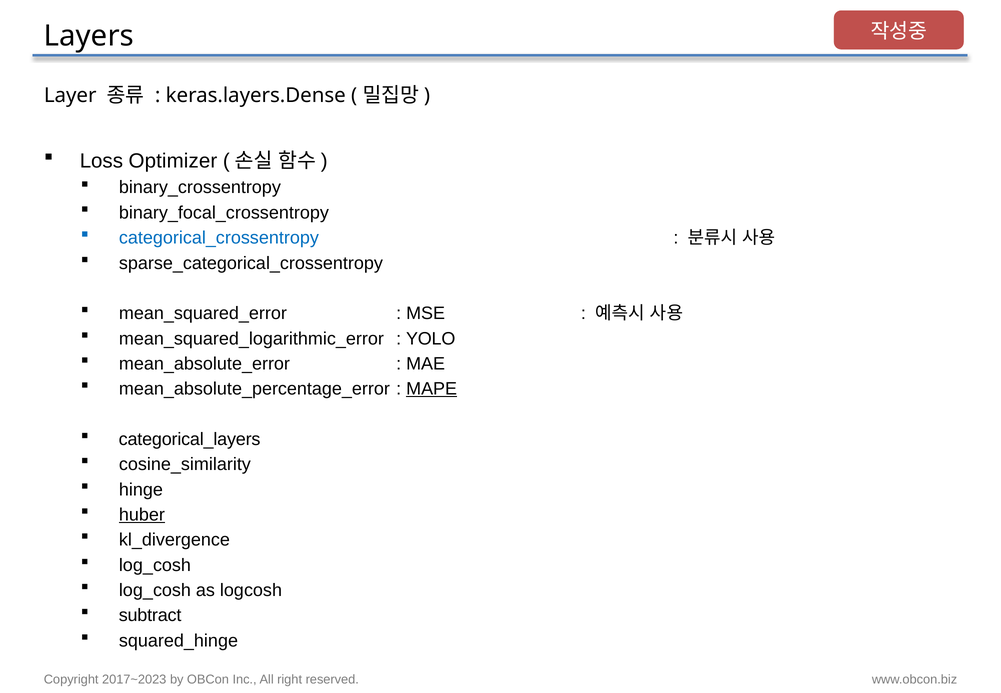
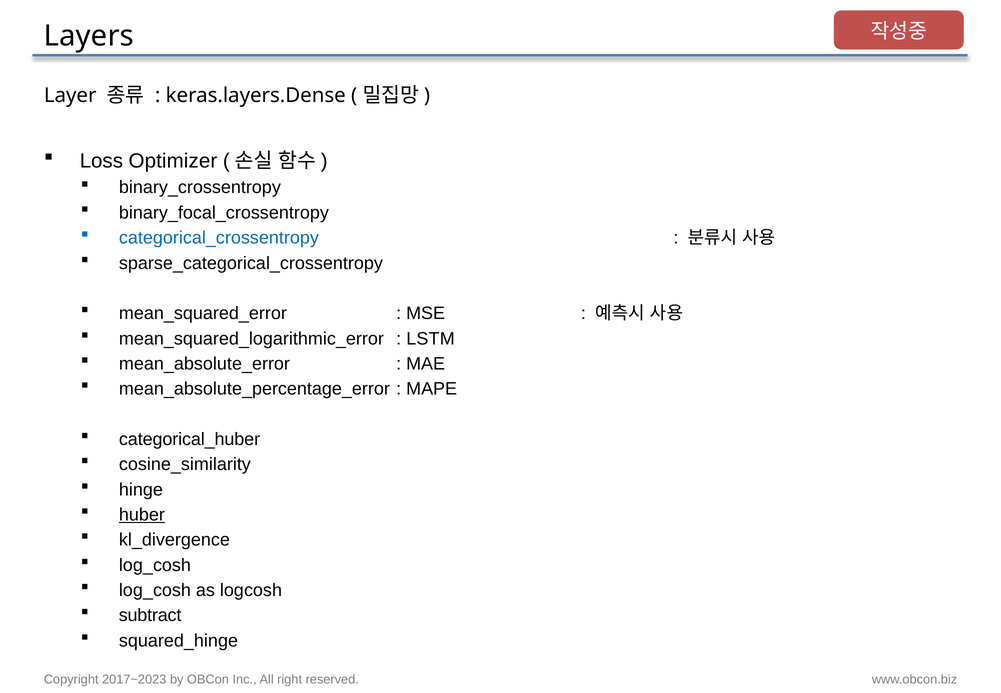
YOLO: YOLO -> LSTM
MAPE underline: present -> none
categorical_layers: categorical_layers -> categorical_huber
